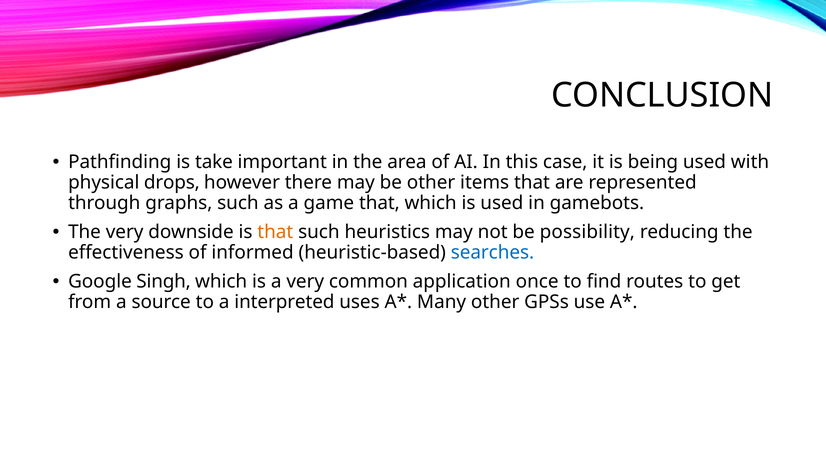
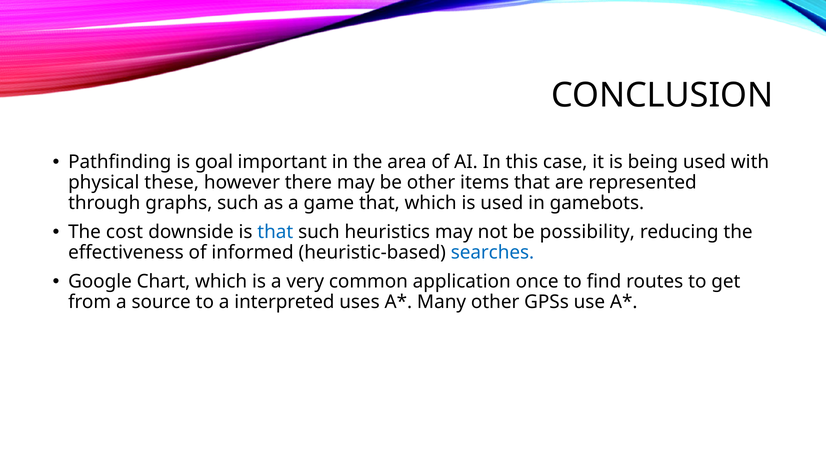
take: take -> goal
drops: drops -> these
The very: very -> cost
that at (275, 232) colour: orange -> blue
Singh: Singh -> Chart
